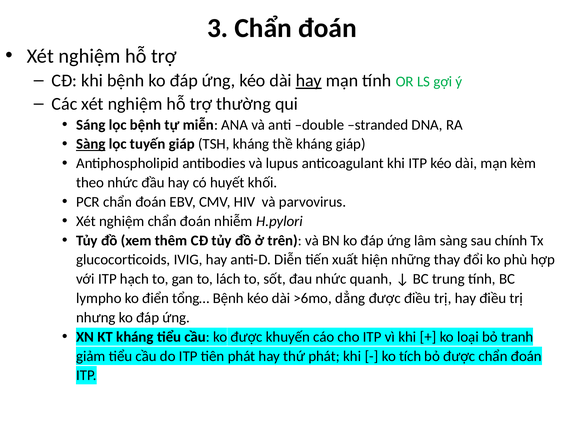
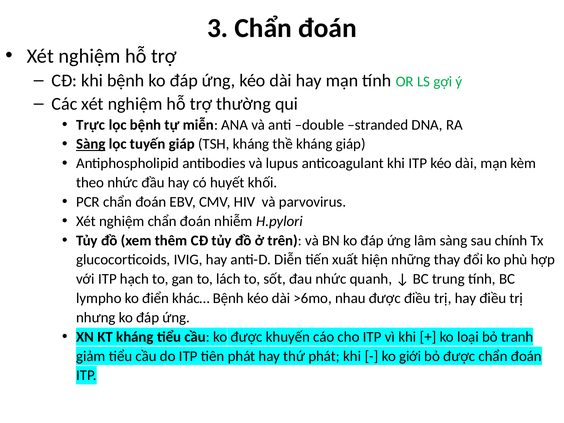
hay at (309, 81) underline: present -> none
Sáng: Sáng -> Trực
tổng…: tổng… -> khác…
dẳng: dẳng -> nhau
tích: tích -> giới
